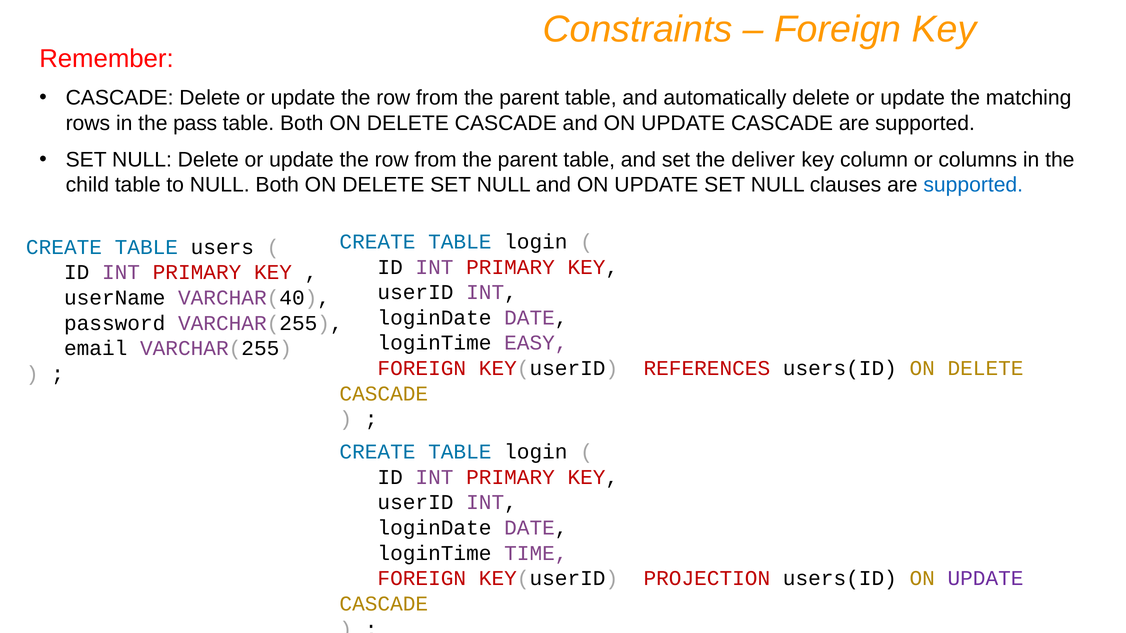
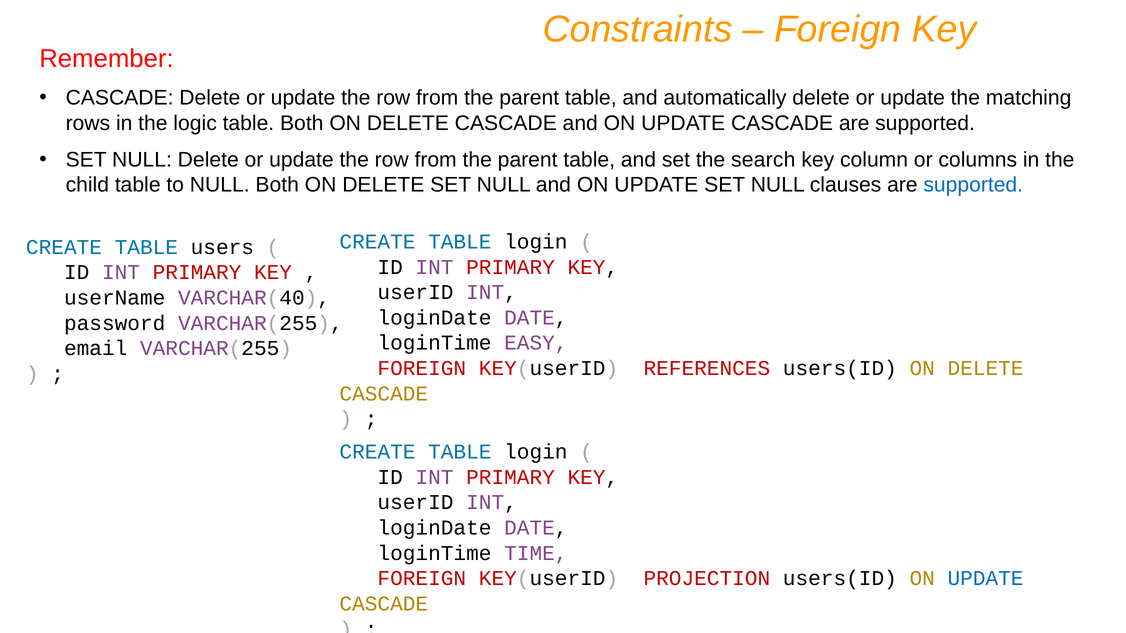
pass: pass -> logic
deliver: deliver -> search
UPDATE at (986, 579) colour: purple -> blue
